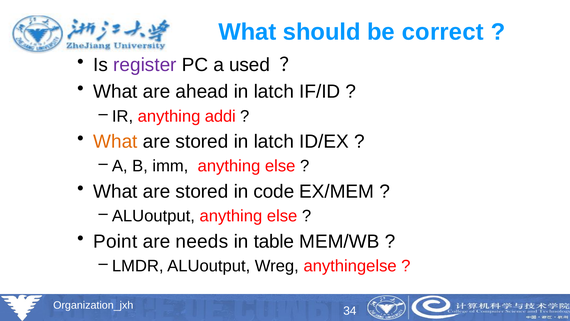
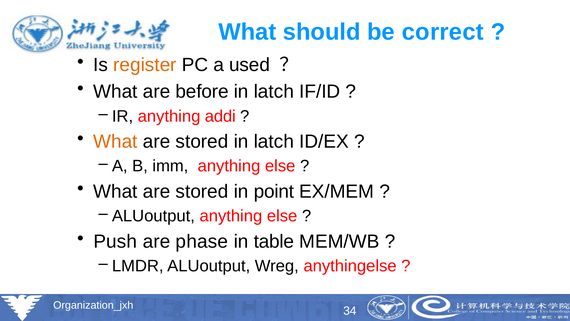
register colour: purple -> orange
ahead: ahead -> before
code: code -> point
Point: Point -> Push
needs: needs -> phase
